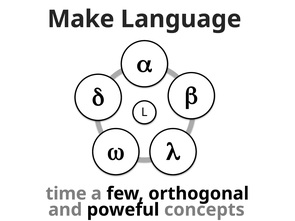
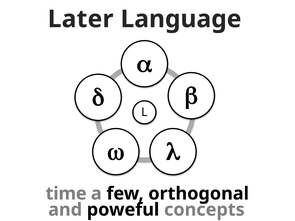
Make: Make -> Later
